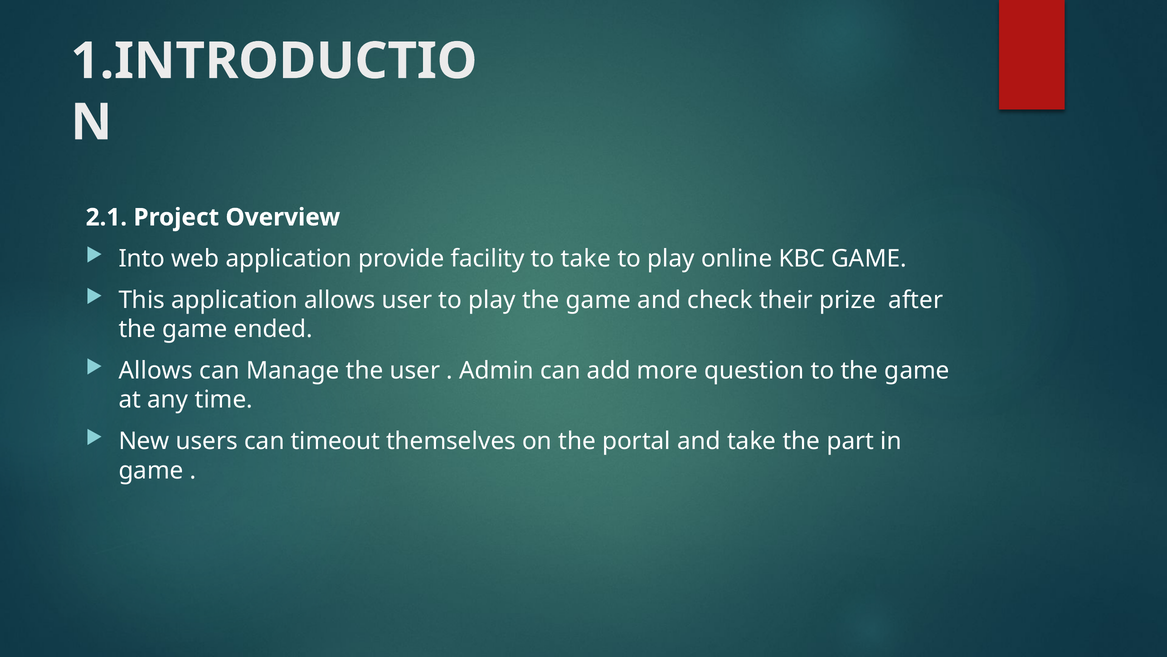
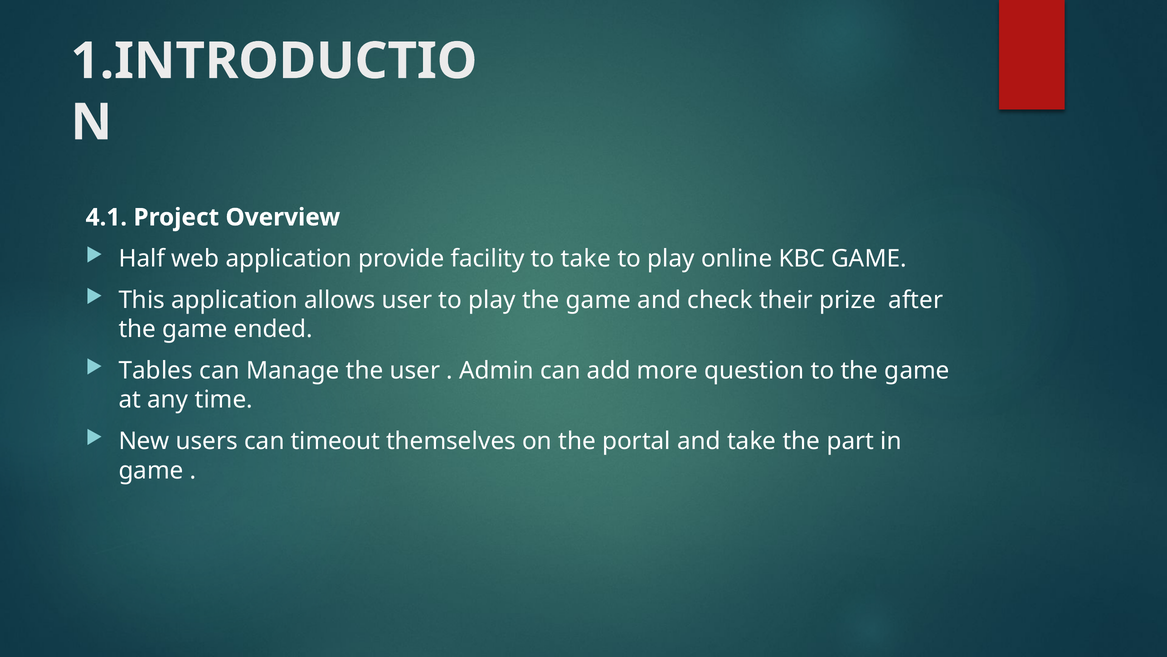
2.1: 2.1 -> 4.1
Into: Into -> Half
Allows at (156, 370): Allows -> Tables
